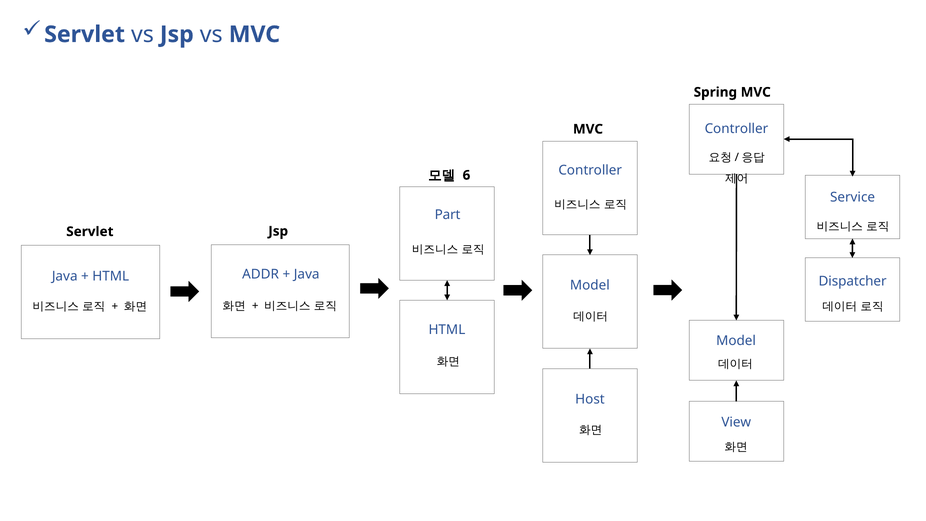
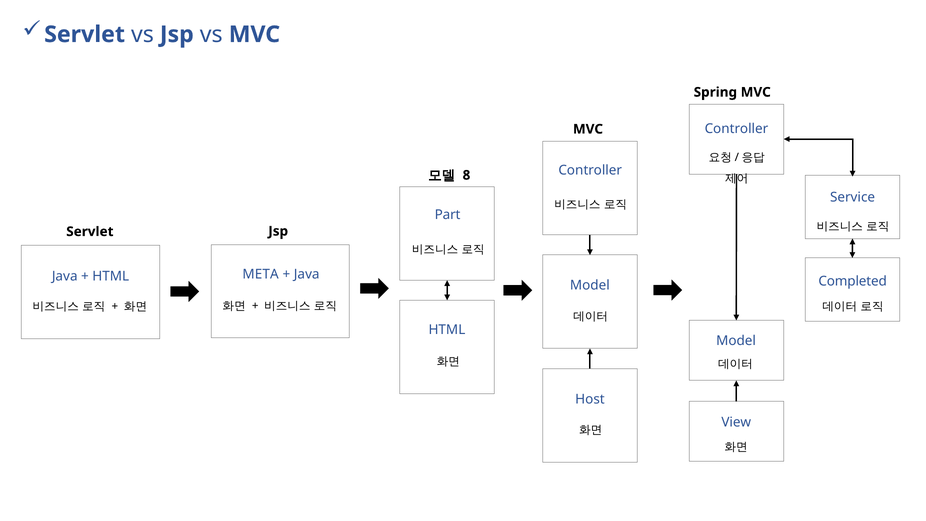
6: 6 -> 8
ADDR: ADDR -> META
Dispatcher: Dispatcher -> Completed
